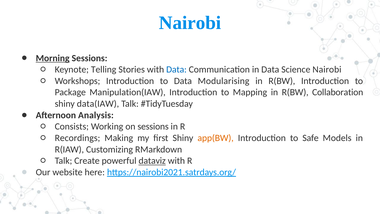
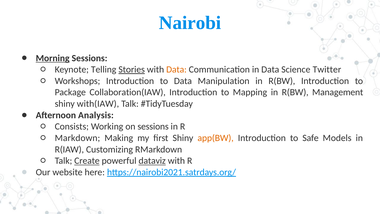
Stories underline: none -> present
Data at (176, 69) colour: blue -> orange
Science Nairobi: Nairobi -> Twitter
Modularising: Modularising -> Manipulation
Manipulation(IAW: Manipulation(IAW -> Collaboration(IAW
Collaboration: Collaboration -> Management
data(IAW: data(IAW -> with(IAW
Recordings: Recordings -> Markdown
Create underline: none -> present
